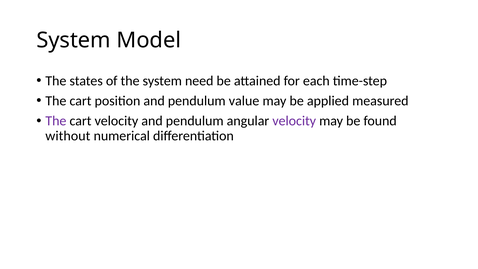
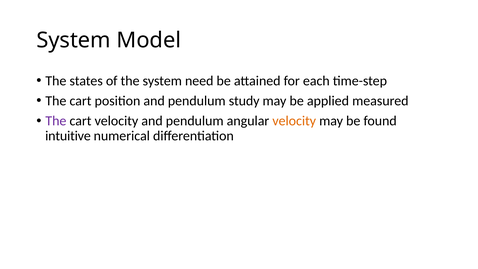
value: value -> study
velocity at (294, 121) colour: purple -> orange
without: without -> intuitive
